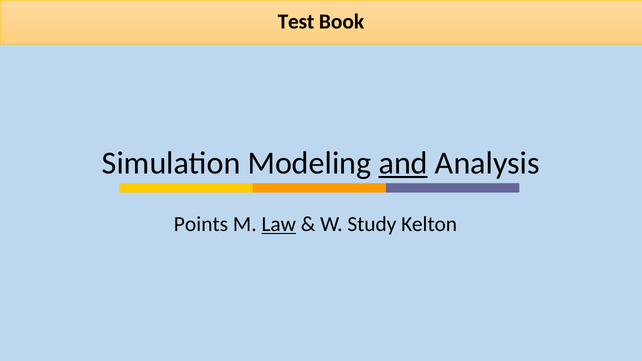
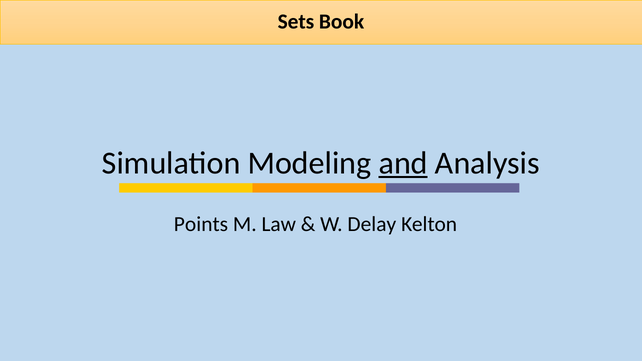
Test: Test -> Sets
Law underline: present -> none
Study: Study -> Delay
